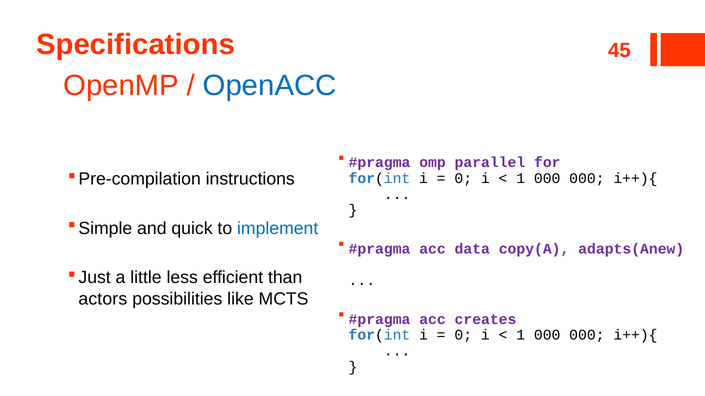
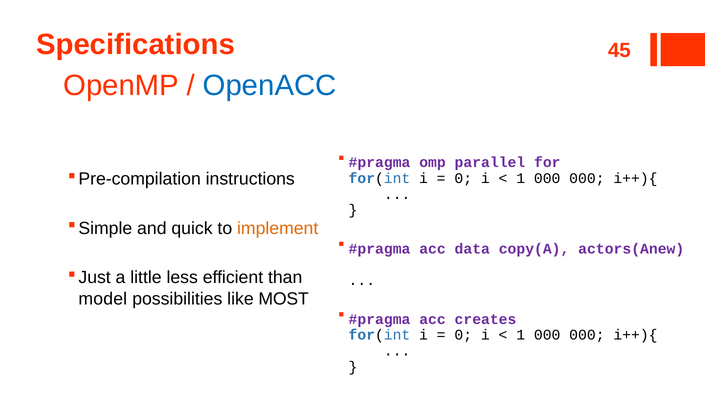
implement colour: blue -> orange
adapts(Anew: adapts(Anew -> actors(Anew
actors: actors -> model
MCTS: MCTS -> MOST
